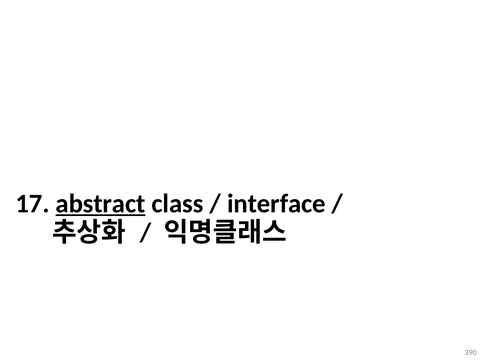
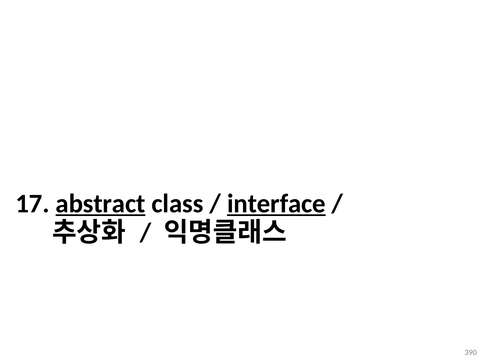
interface underline: none -> present
